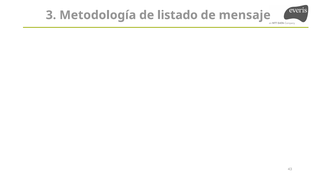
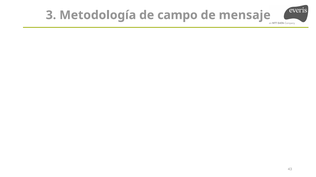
listado: listado -> campo
